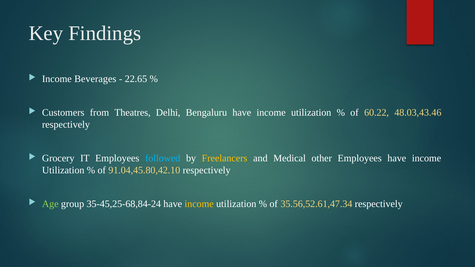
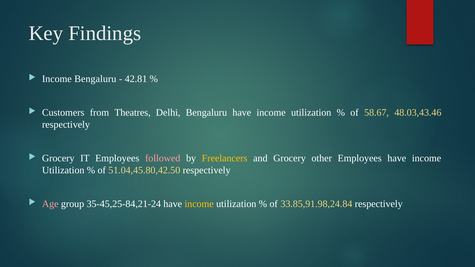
Income Beverages: Beverages -> Bengaluru
22.65: 22.65 -> 42.81
60.22: 60.22 -> 58.67
followed colour: light blue -> pink
and Medical: Medical -> Grocery
91.04,45.80,42.10: 91.04,45.80,42.10 -> 51.04,45.80,42.50
Age colour: light green -> pink
35-45,25-68,84-24: 35-45,25-68,84-24 -> 35-45,25-84,21-24
35.56,52.61,47.34: 35.56,52.61,47.34 -> 33.85,91.98,24.84
